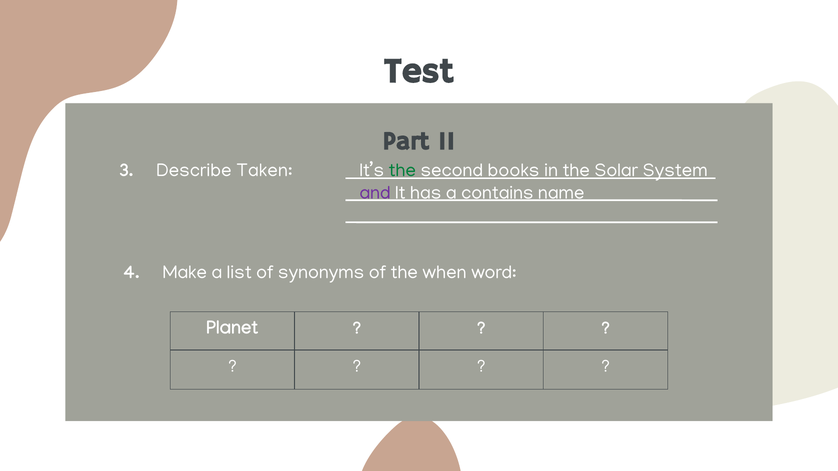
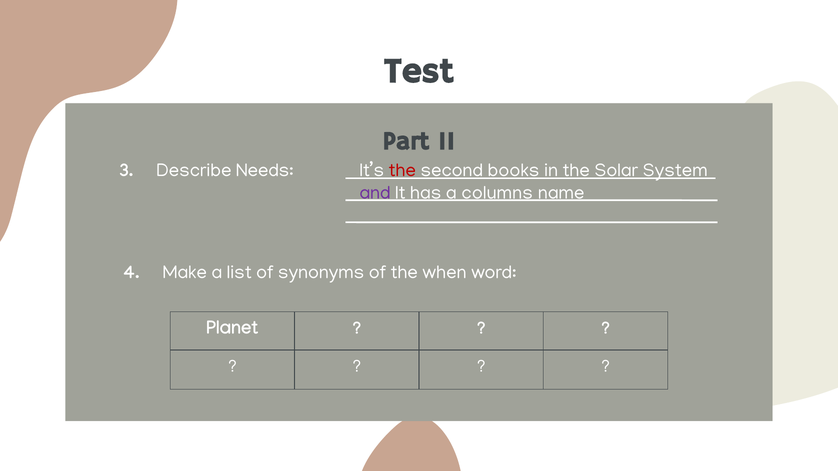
Taken: Taken -> Needs
the at (402, 170) colour: green -> red
contains: contains -> columns
